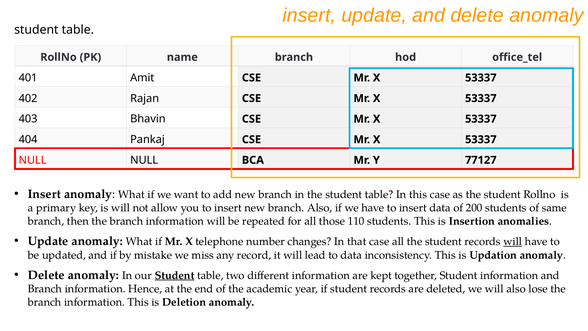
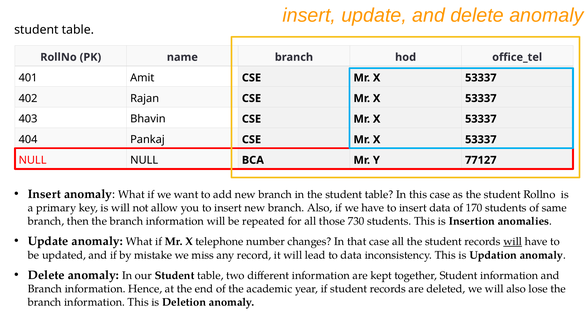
200: 200 -> 170
110: 110 -> 730
Student at (175, 275) underline: present -> none
